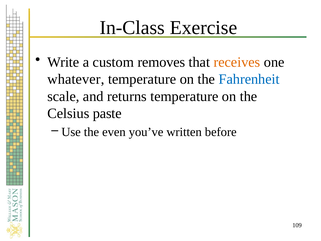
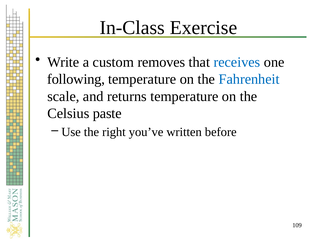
receives colour: orange -> blue
whatever: whatever -> following
even: even -> right
